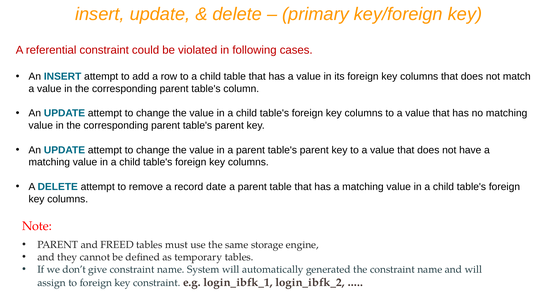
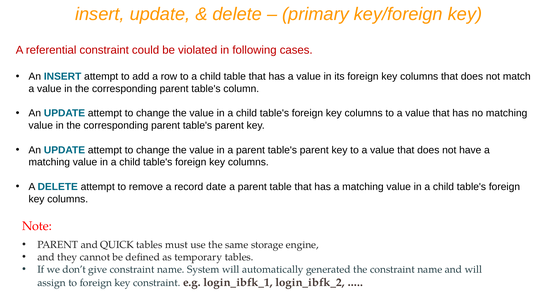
FREED: FREED -> QUICK
